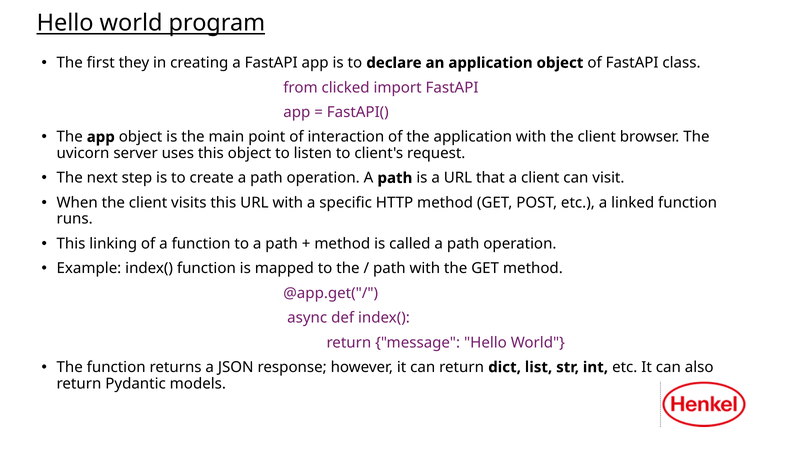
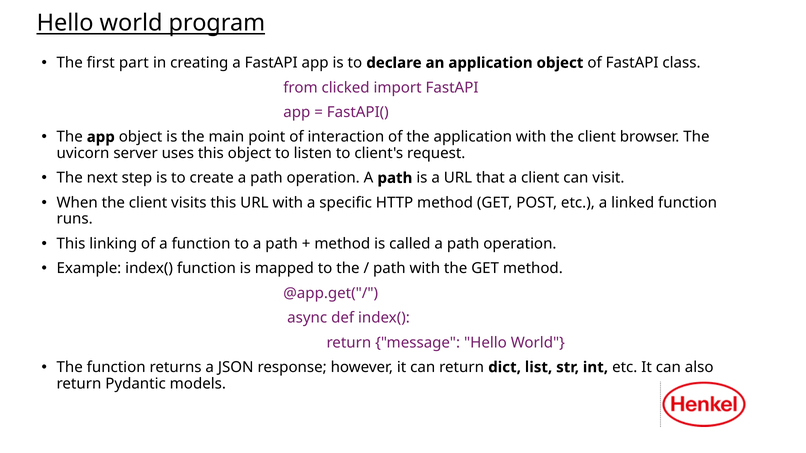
they: they -> part
